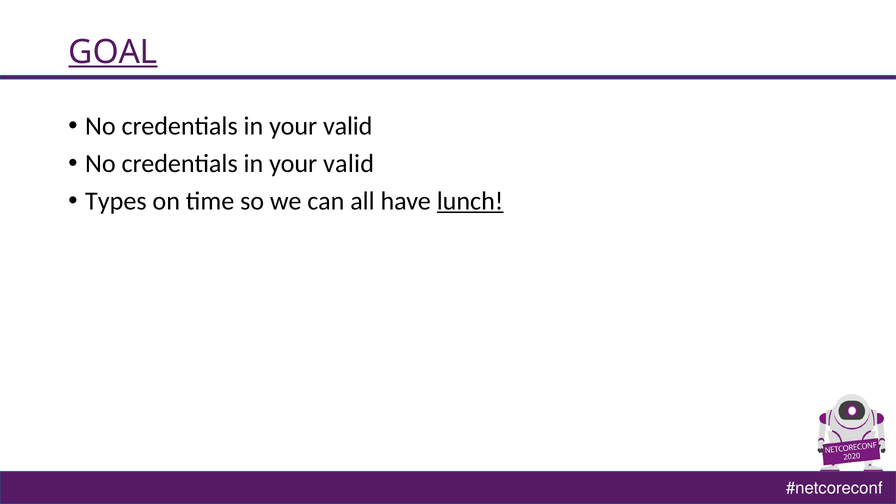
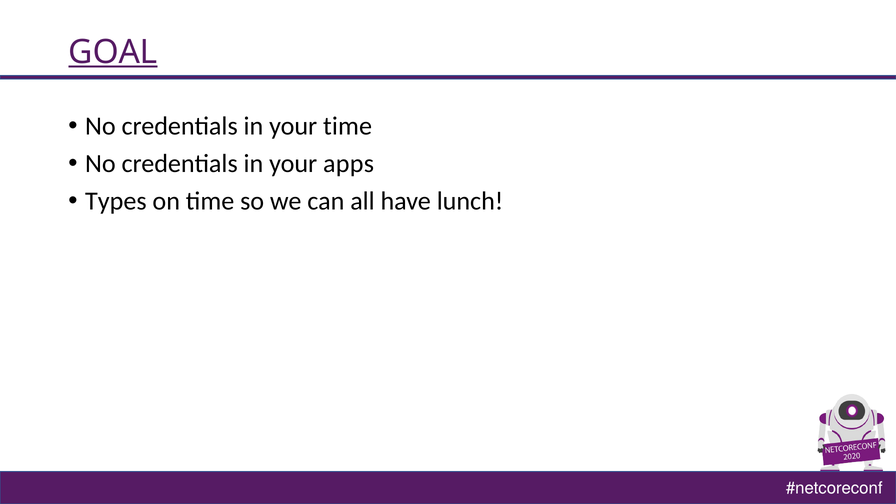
valid at (348, 126): valid -> time
valid at (349, 164): valid -> apps
lunch underline: present -> none
